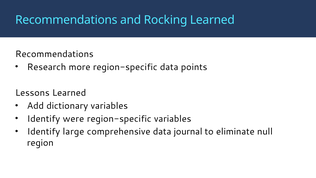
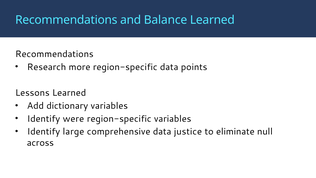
Rocking: Rocking -> Balance
journal: journal -> justice
region: region -> across
